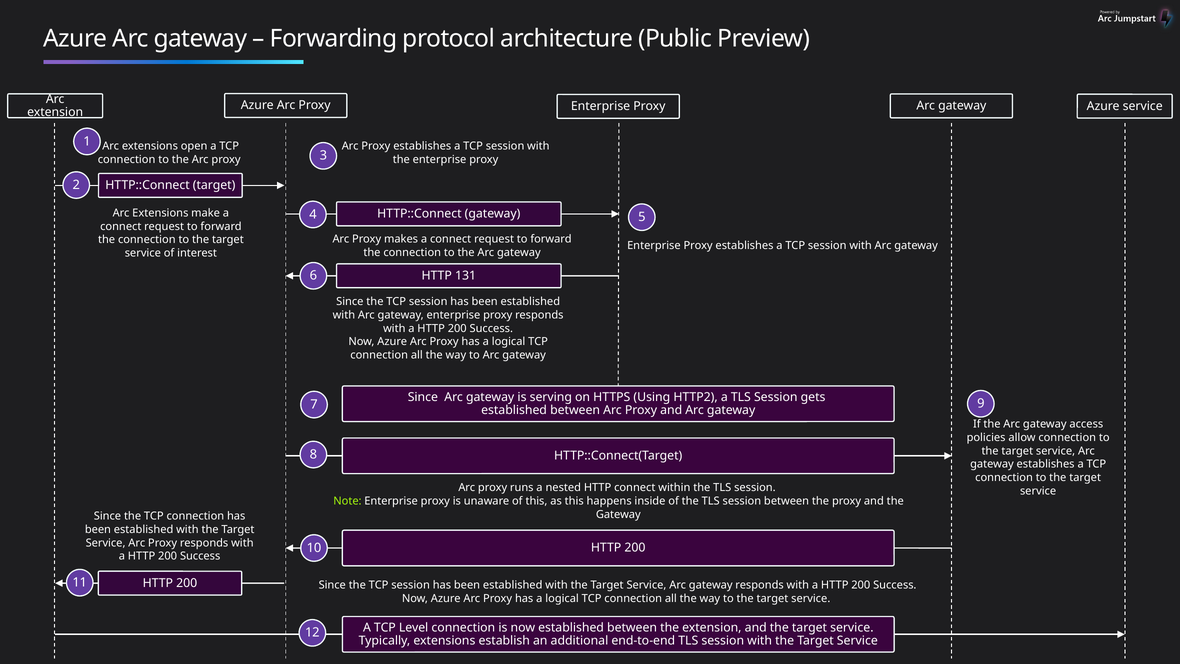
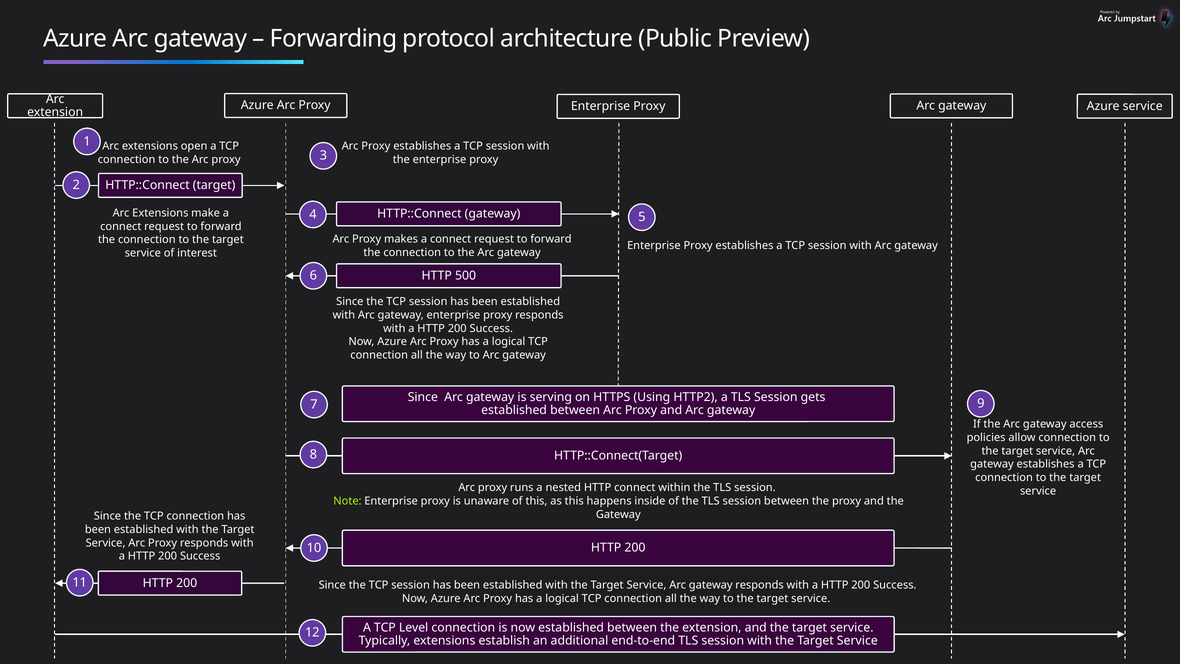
131: 131 -> 500
